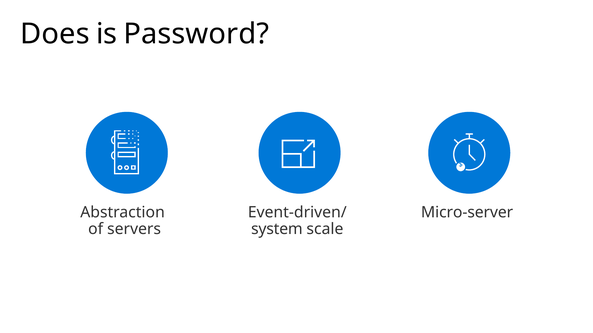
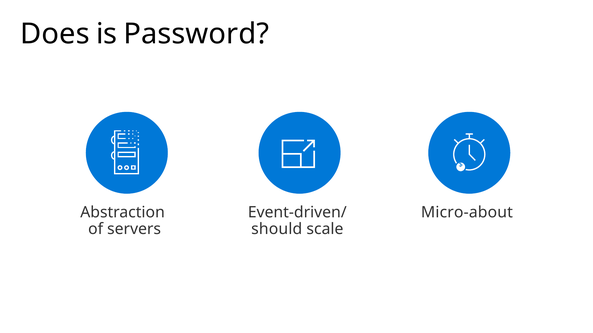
Micro-server: Micro-server -> Micro-about
system: system -> should
